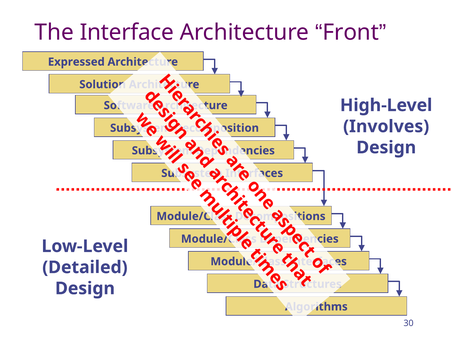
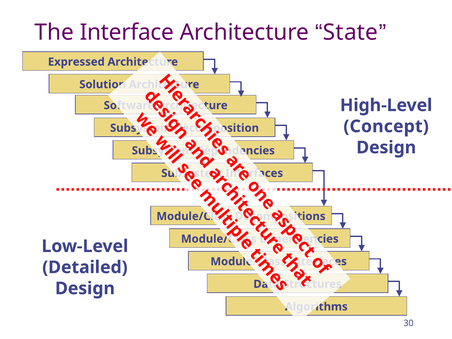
Front: Front -> State
Involves: Involves -> Concept
